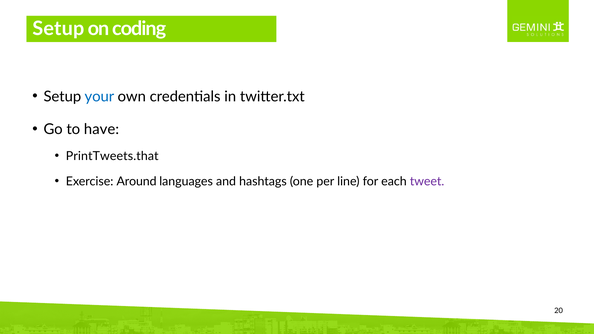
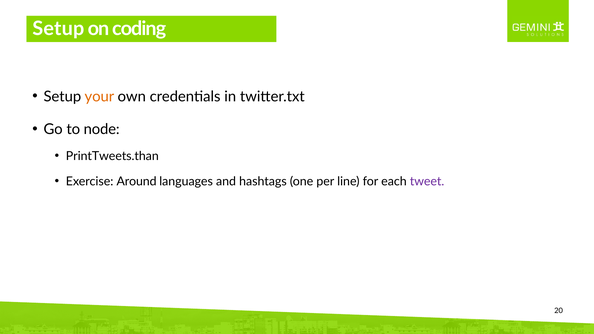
your colour: blue -> orange
have: have -> node
PrintTweets.that: PrintTweets.that -> PrintTweets.than
